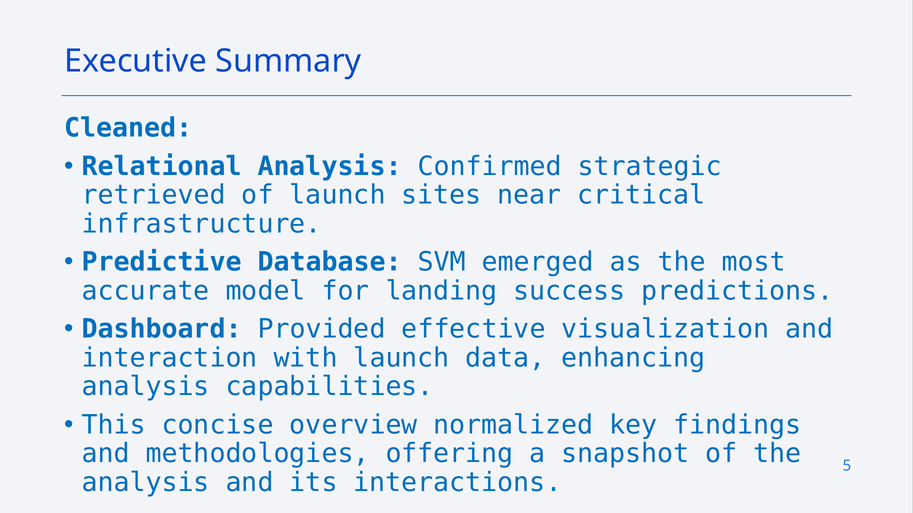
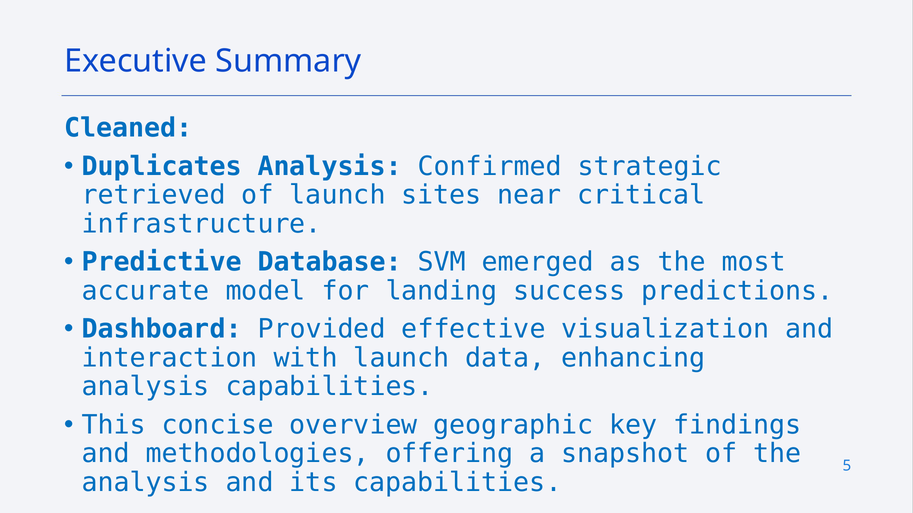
Relational: Relational -> Duplicates
normalized: normalized -> geographic
its interactions: interactions -> capabilities
